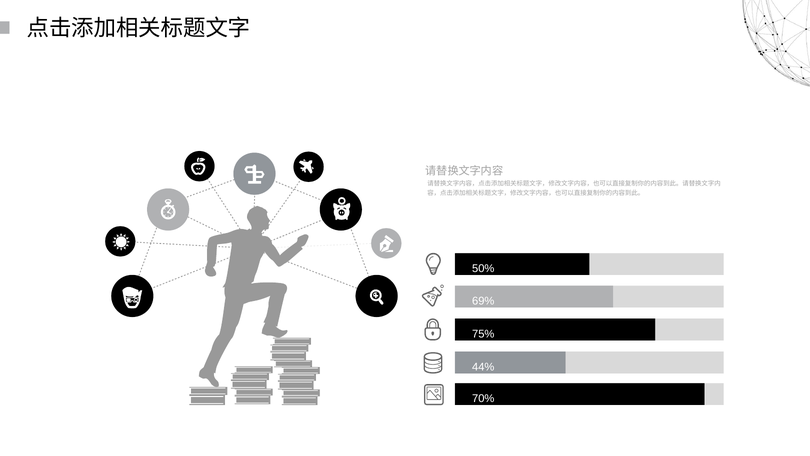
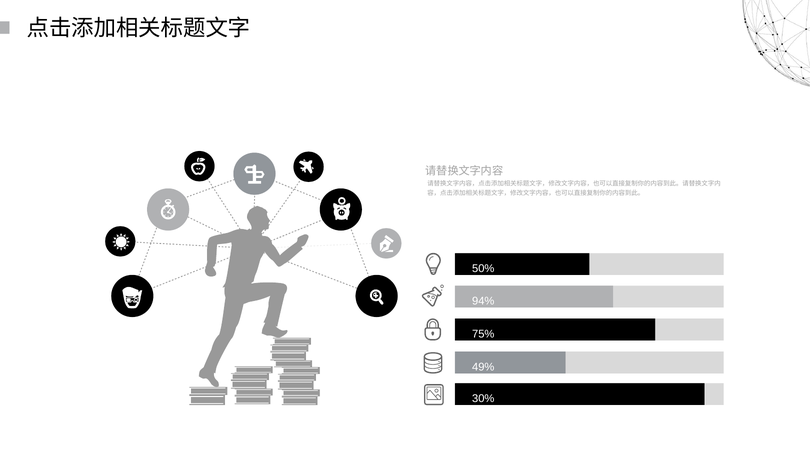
69%: 69% -> 94%
44%: 44% -> 49%
70%: 70% -> 30%
